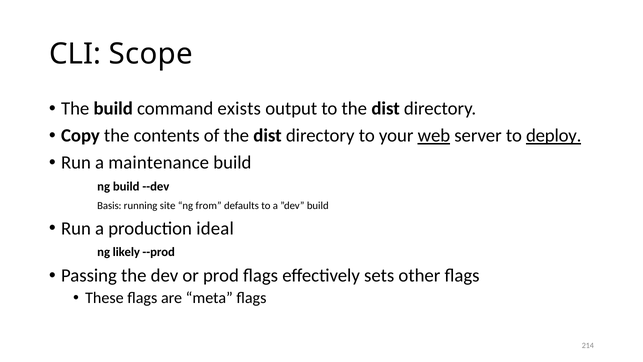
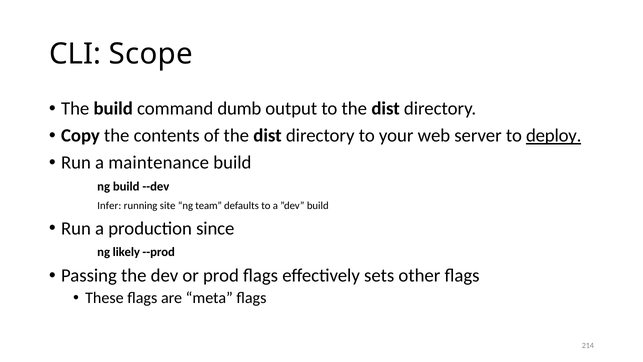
exists: exists -> dumb
web underline: present -> none
Basis: Basis -> Infer
from: from -> team
ideal: ideal -> since
